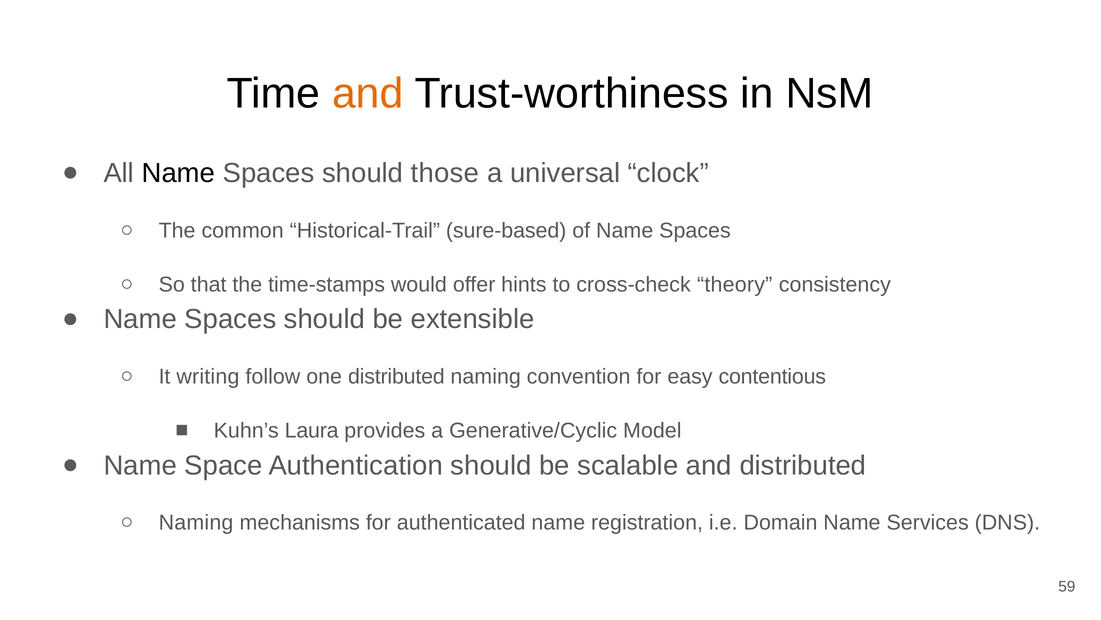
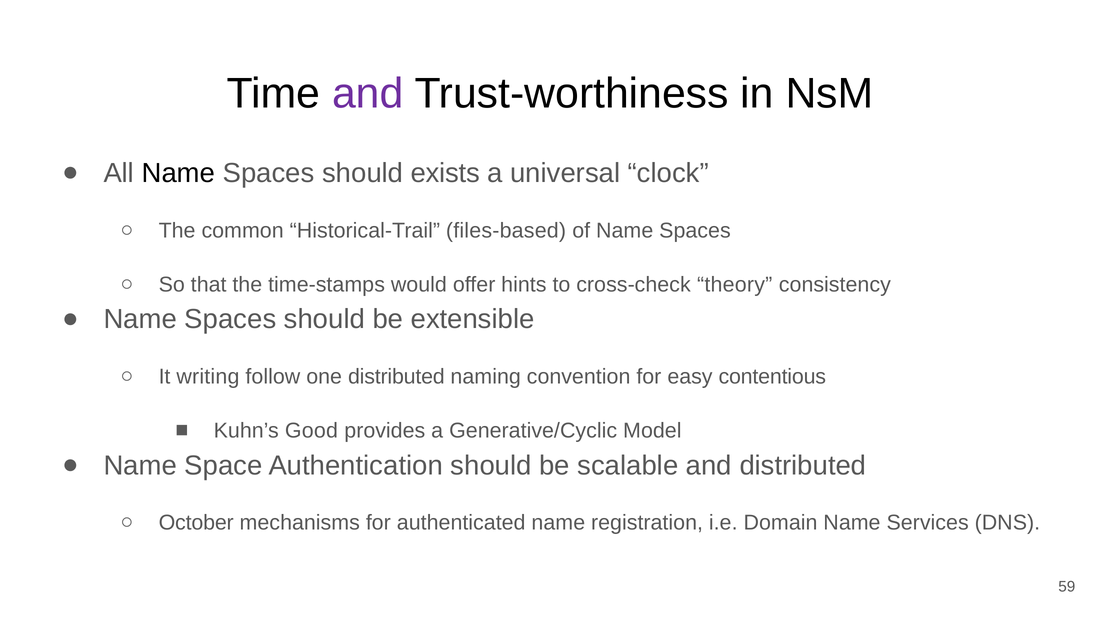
and at (368, 93) colour: orange -> purple
those: those -> exists
sure-based: sure-based -> files-based
Laura: Laura -> Good
Naming at (196, 522): Naming -> October
